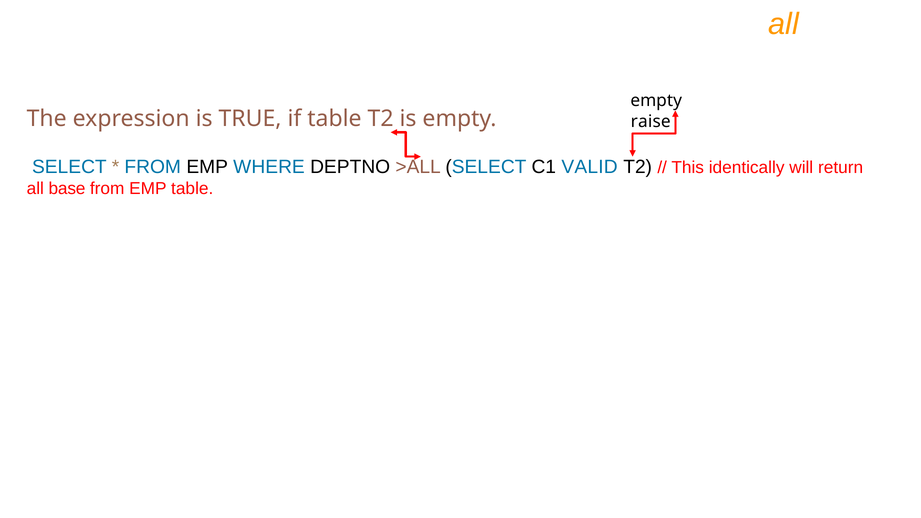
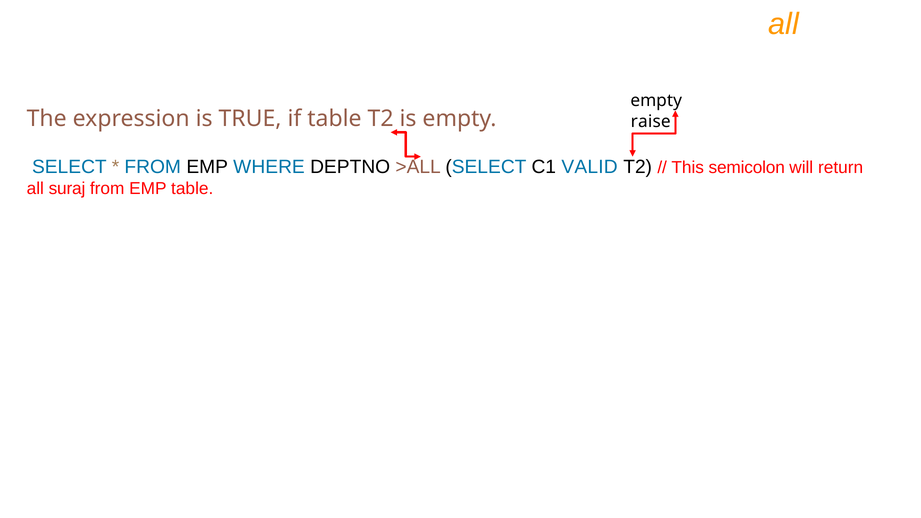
identically: identically -> semicolon
base: base -> suraj
